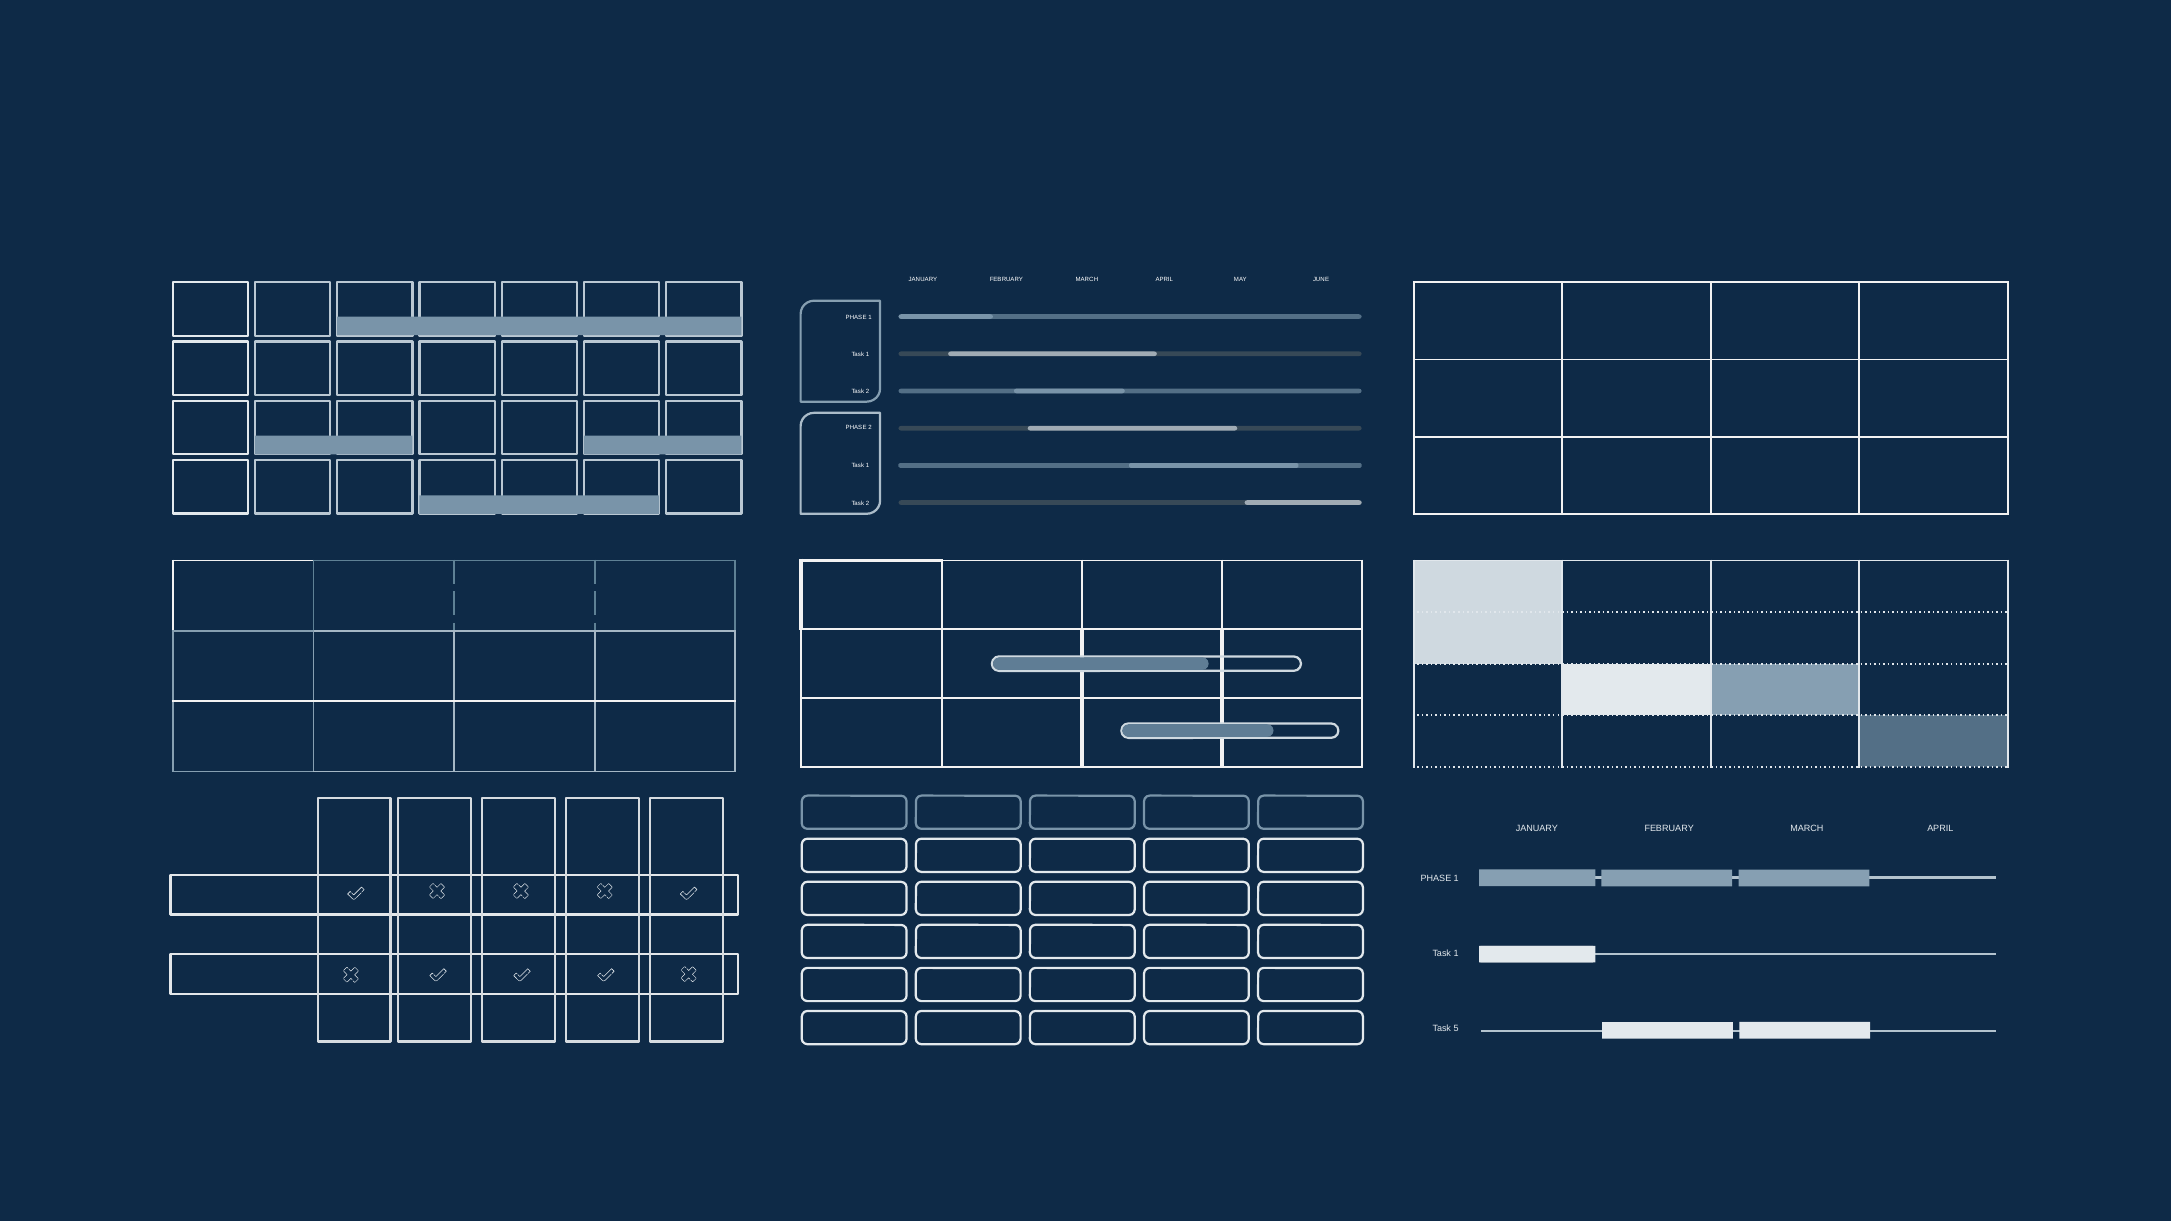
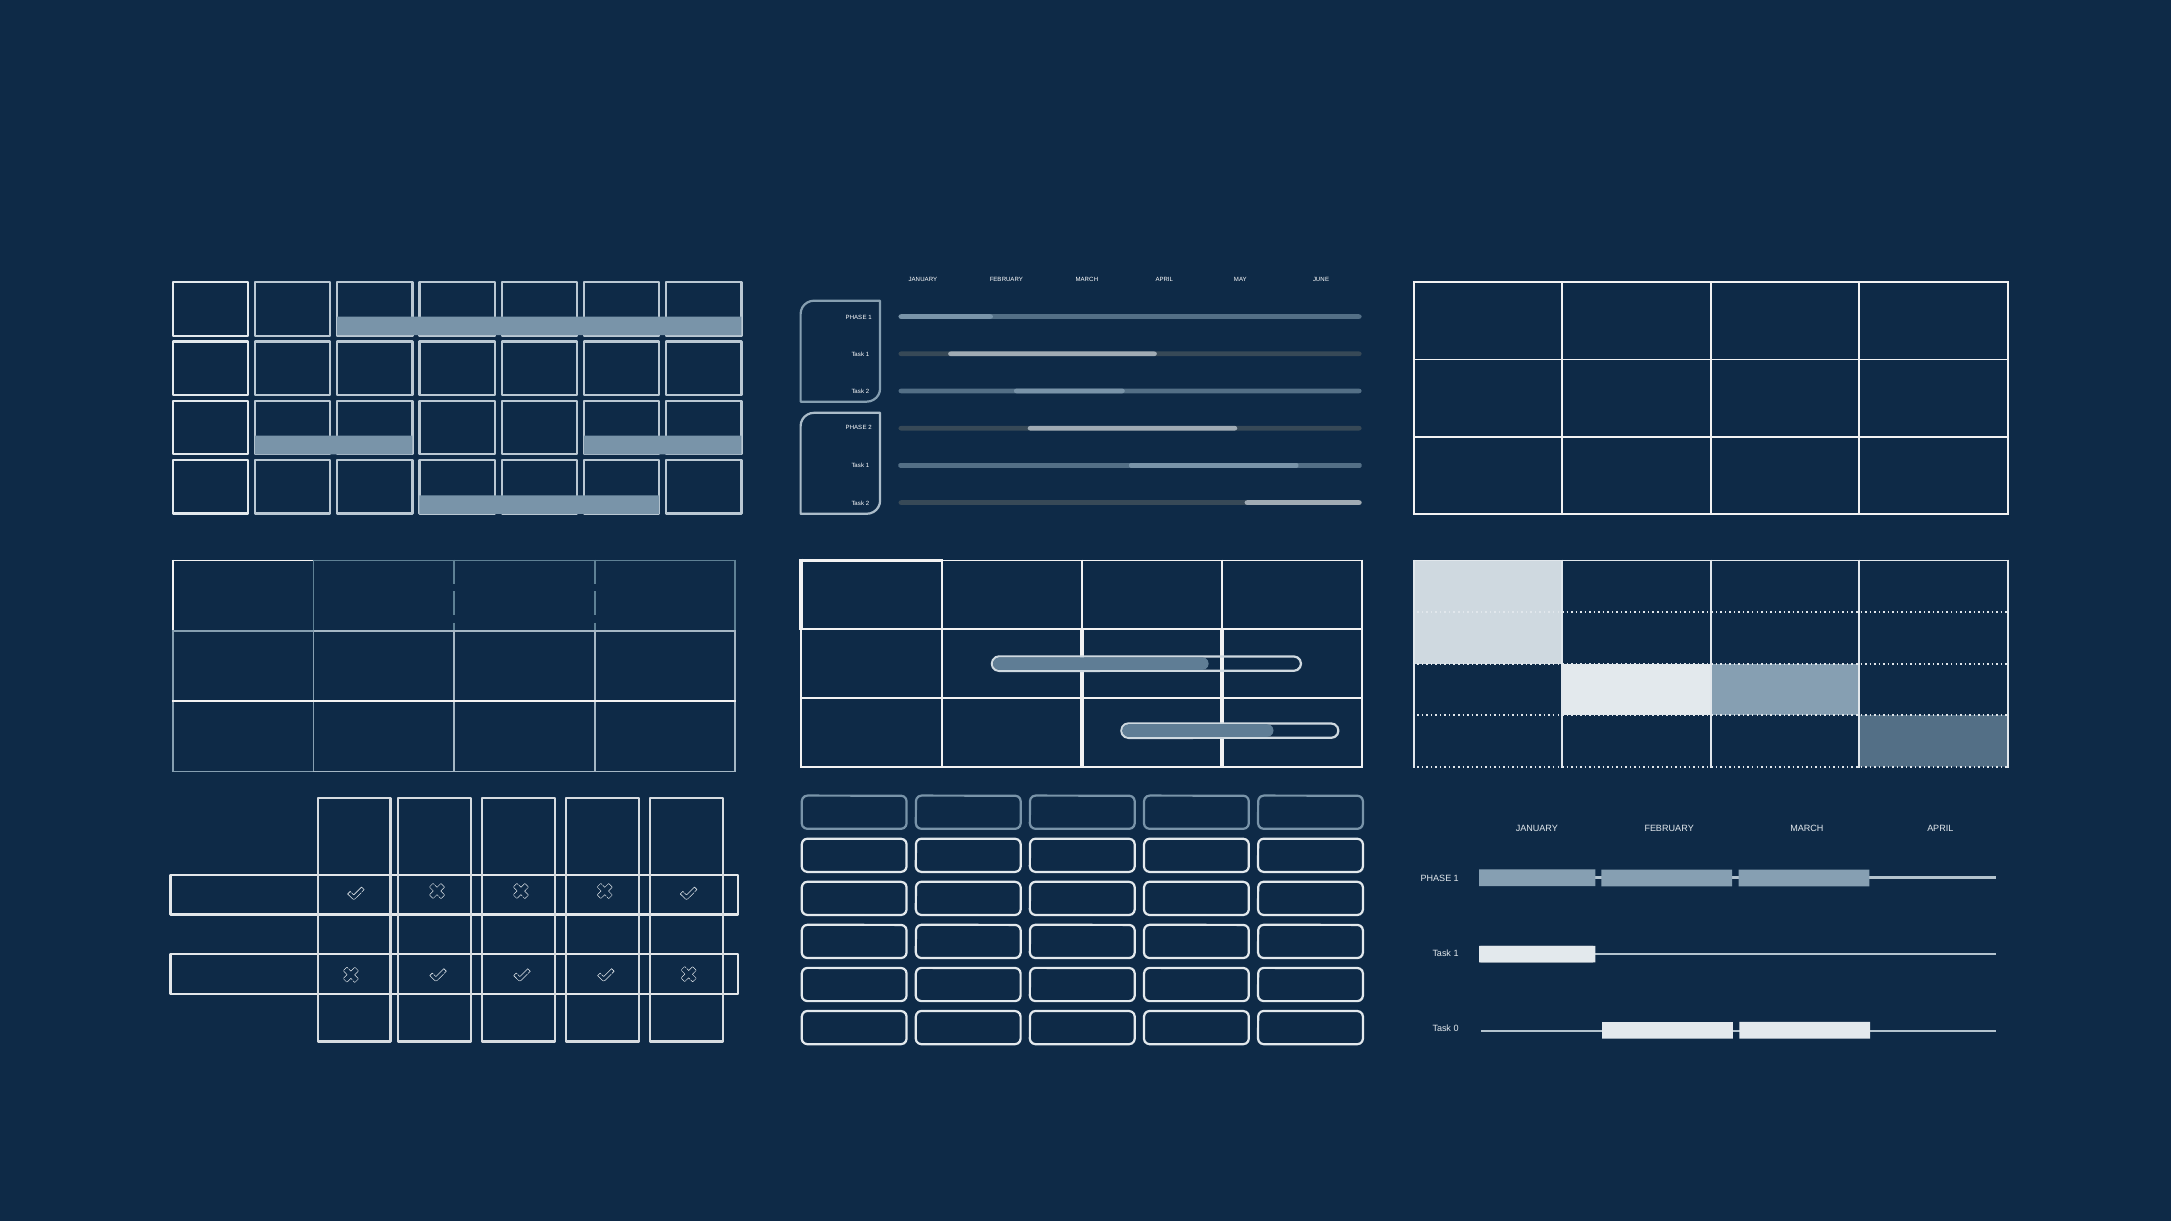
5: 5 -> 0
